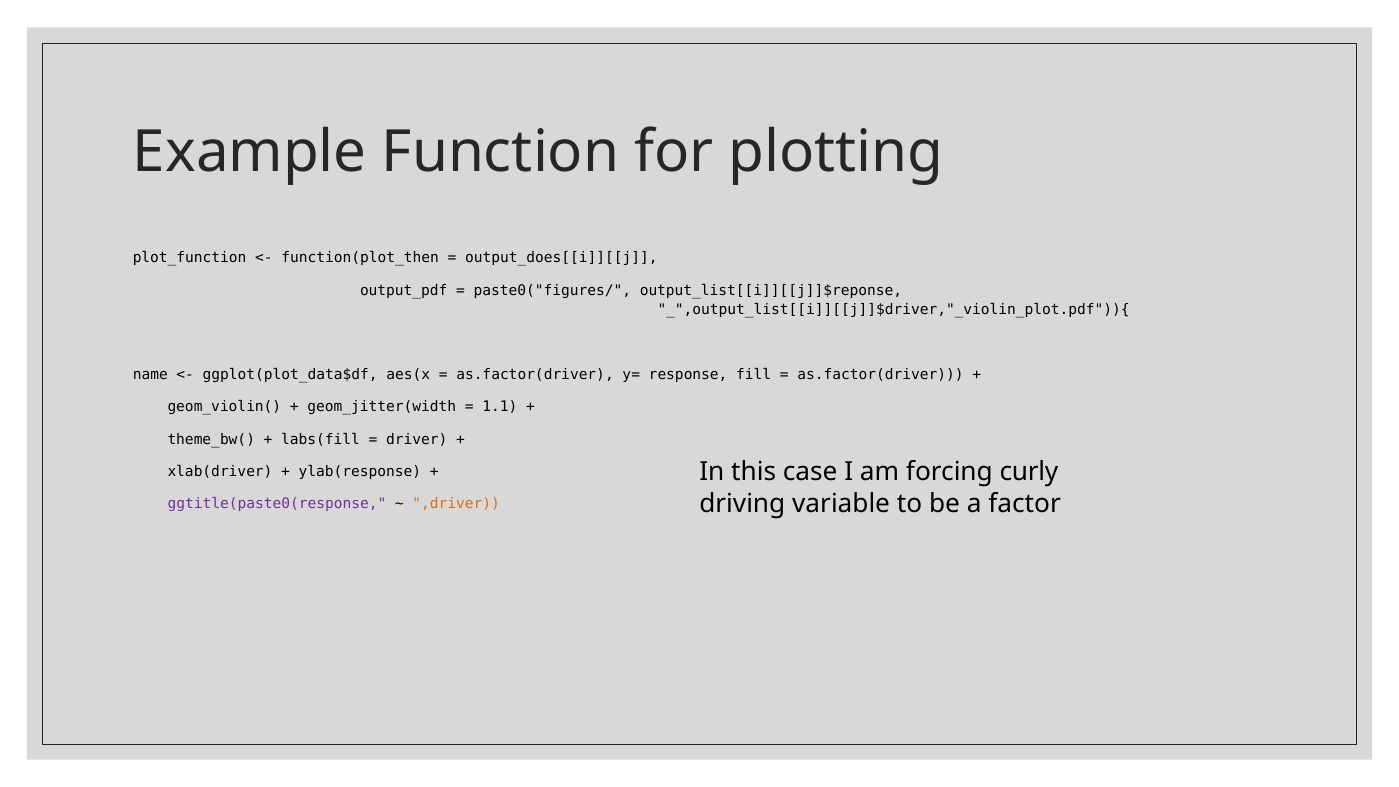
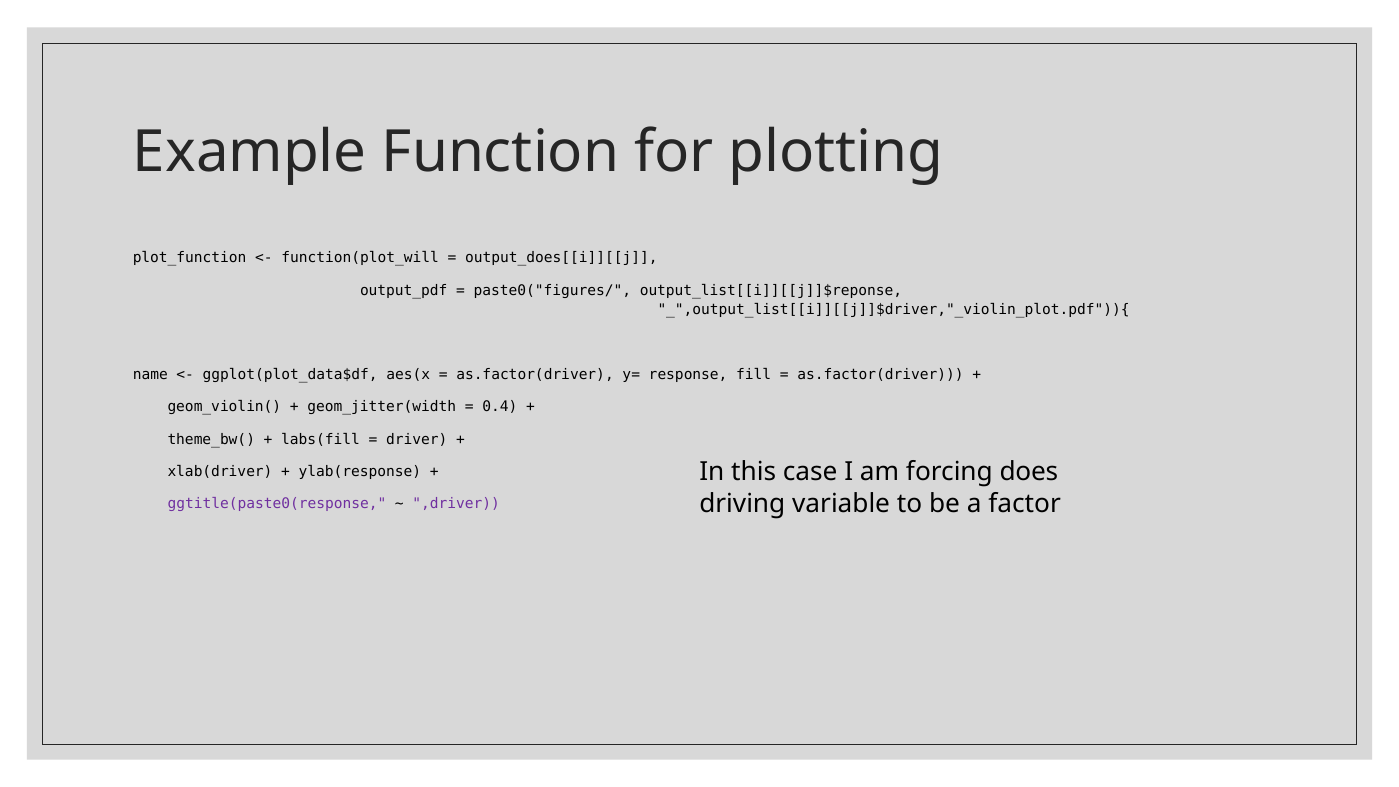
function(plot_then: function(plot_then -> function(plot_will
1.1: 1.1 -> 0.4
curly: curly -> does
,driver colour: orange -> purple
